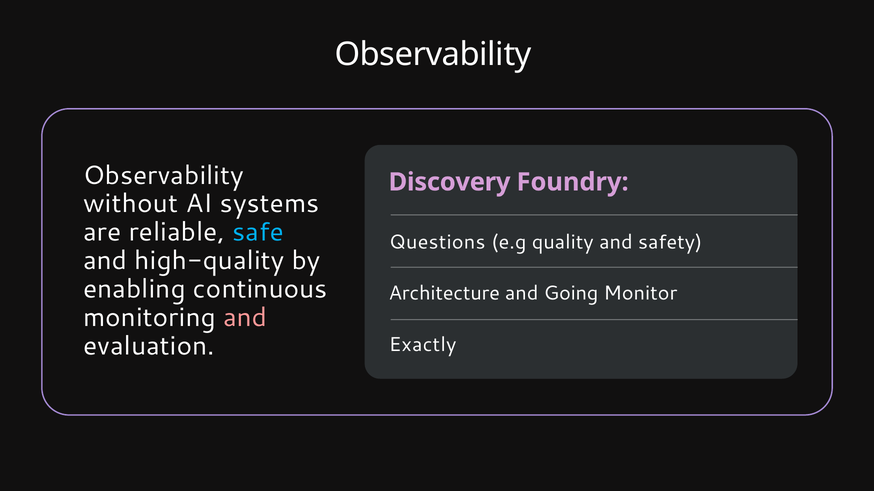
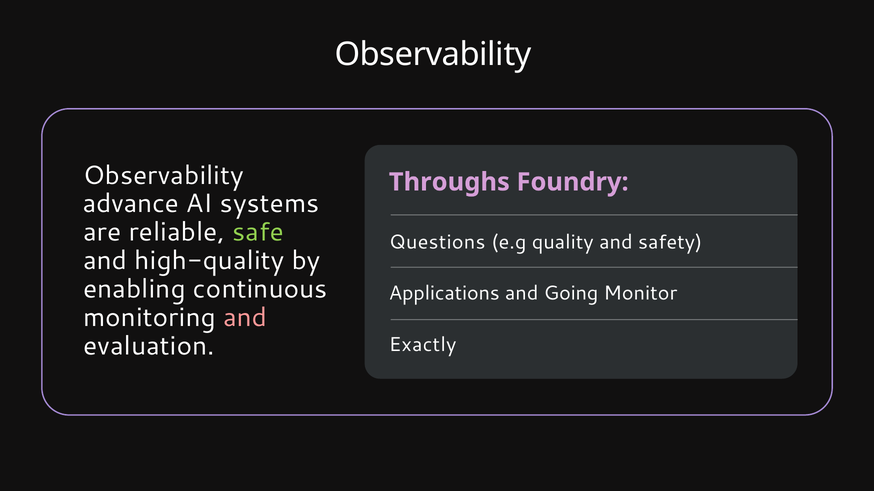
Discovery: Discovery -> Throughs
without: without -> advance
safe colour: light blue -> light green
Architecture: Architecture -> Applications
